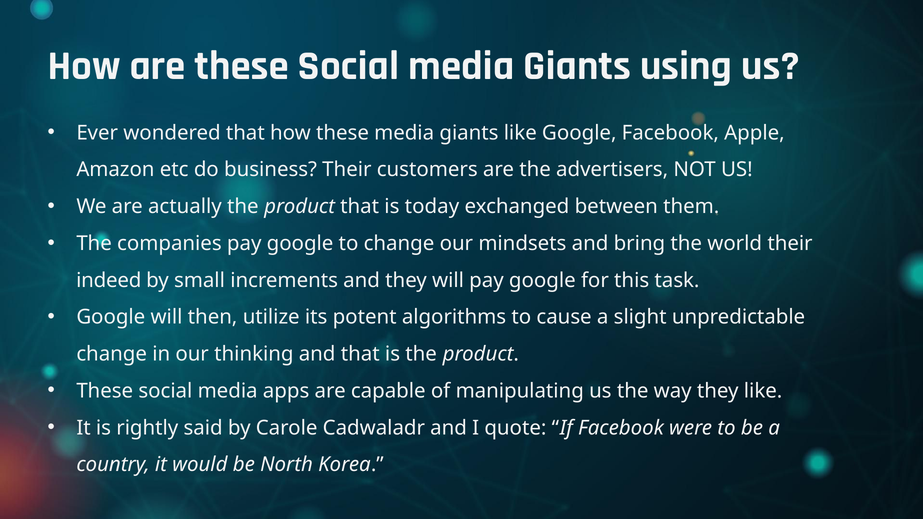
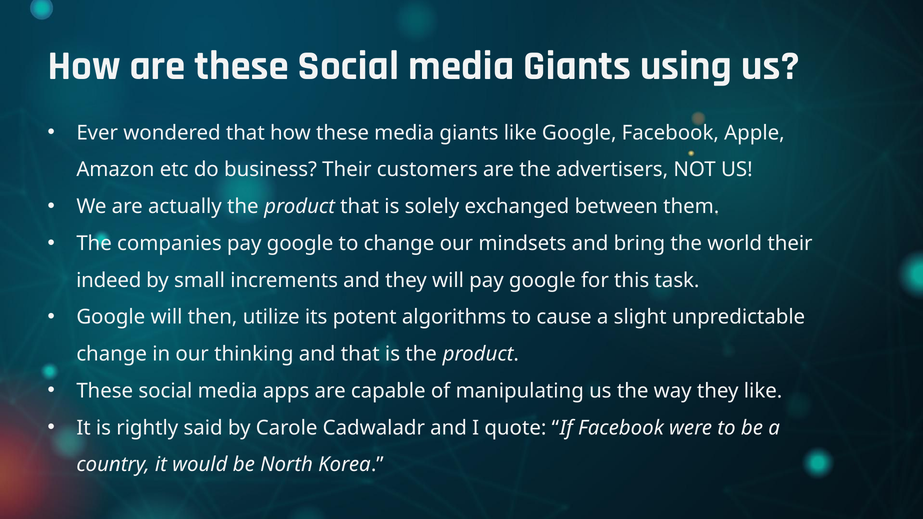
today: today -> solely
